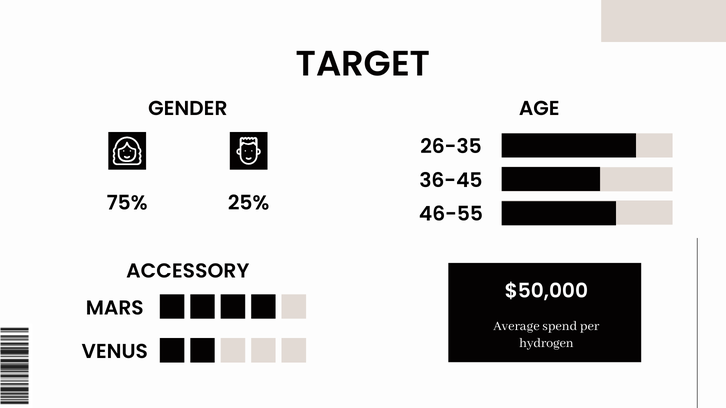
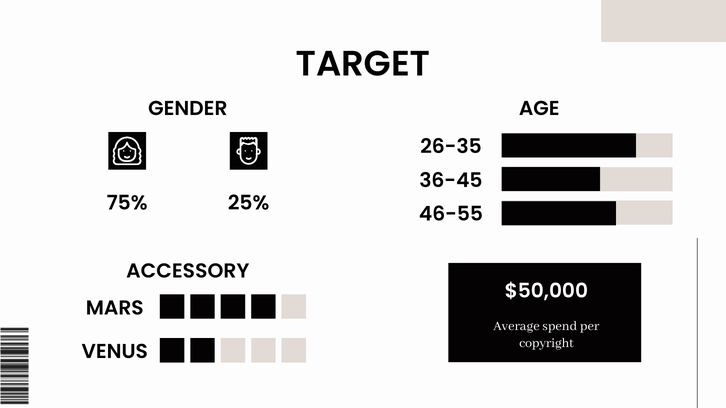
hydrogen: hydrogen -> copyright
